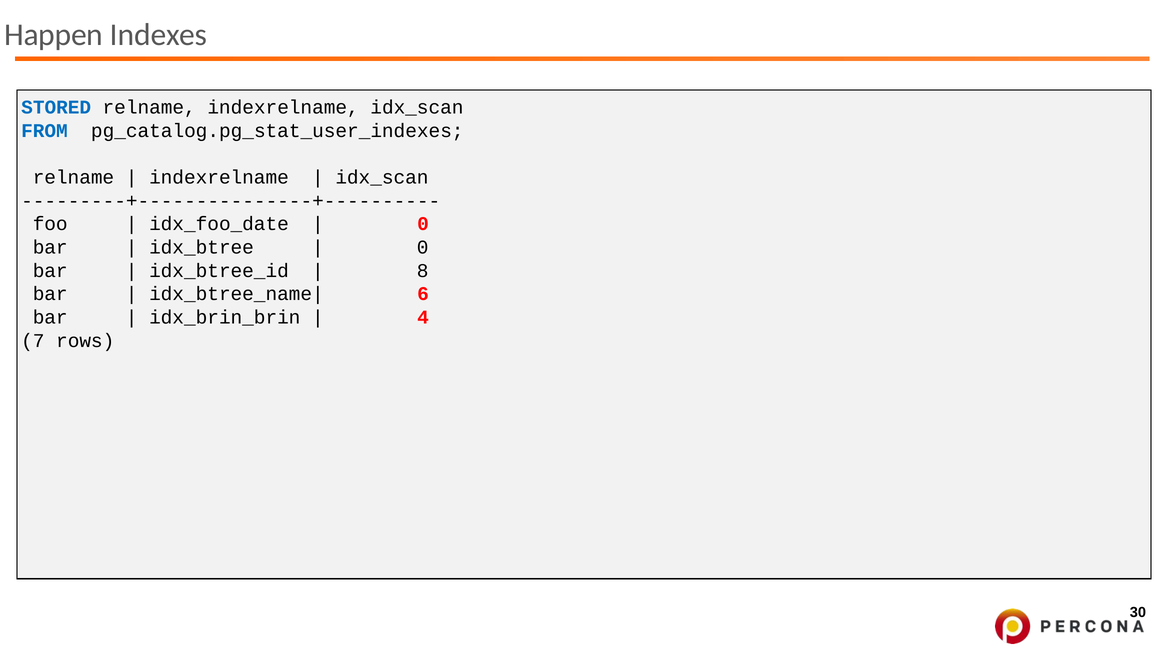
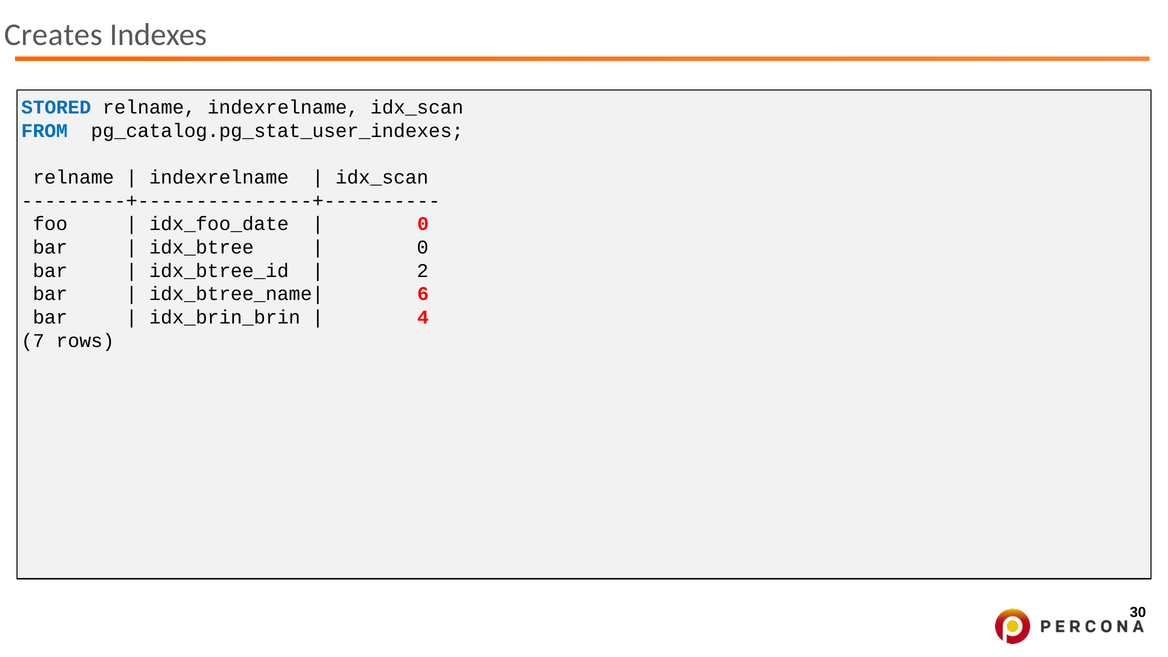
Happen: Happen -> Creates
8: 8 -> 2
